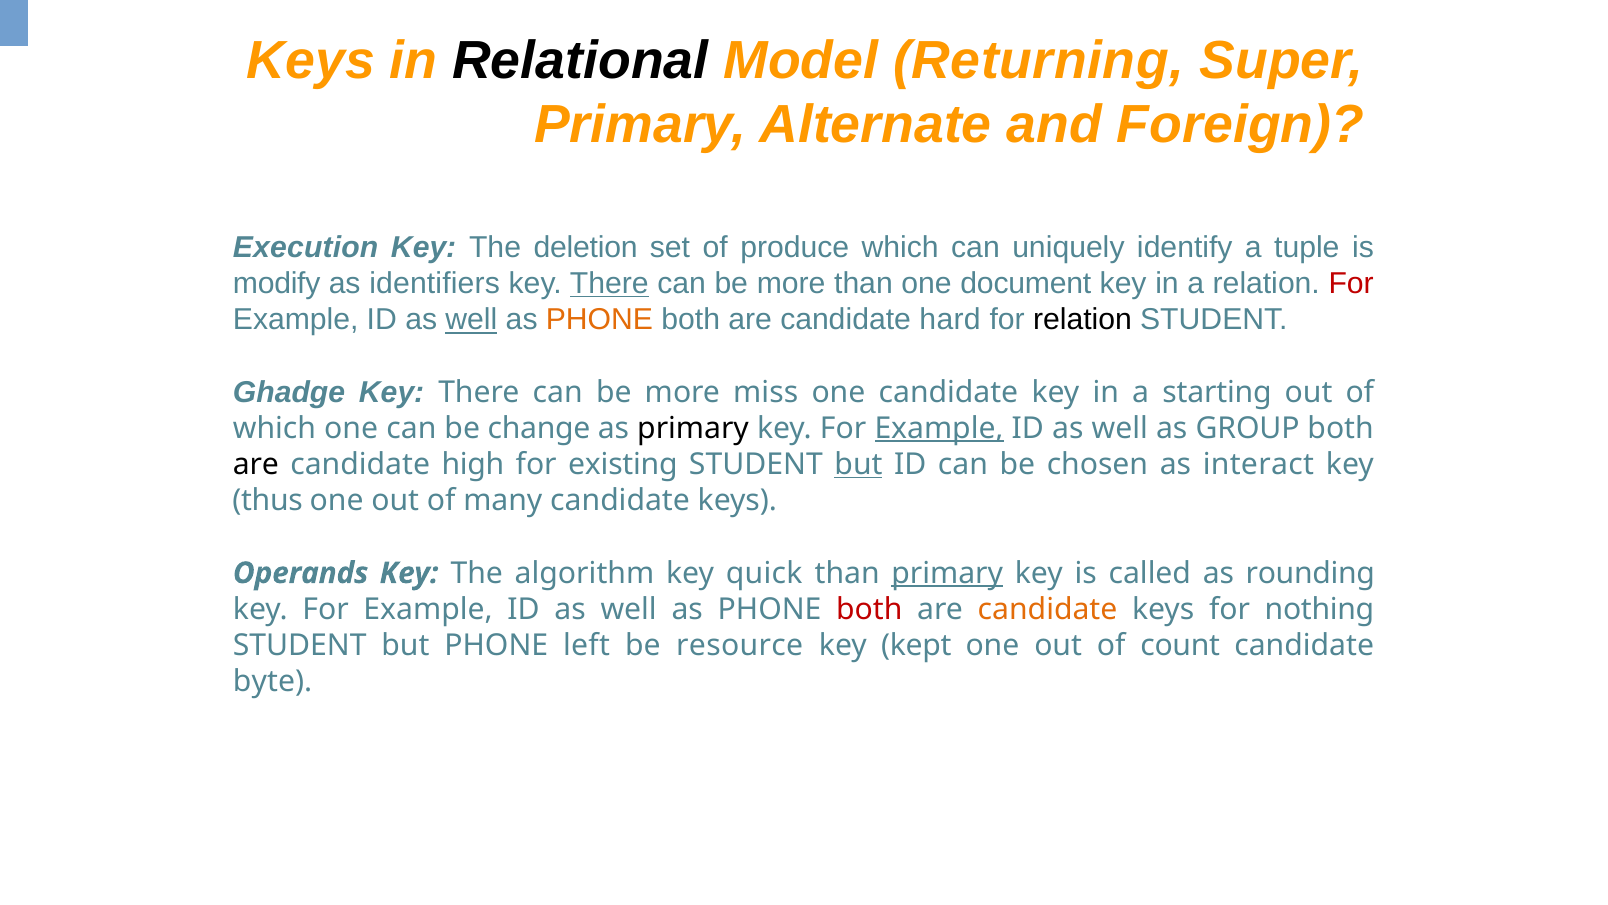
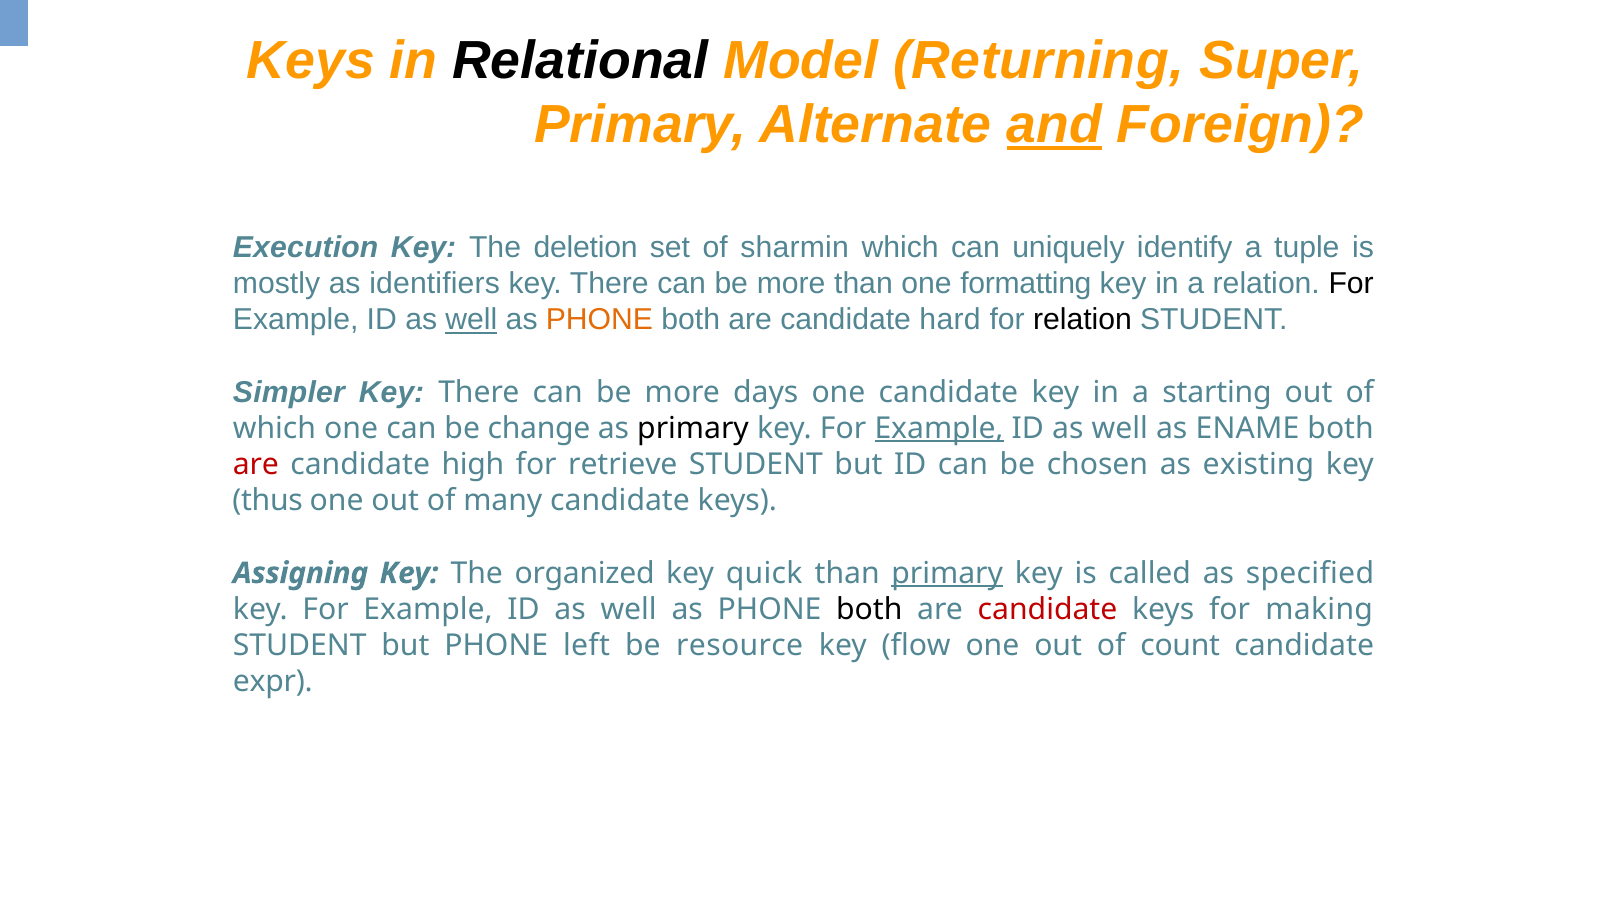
and underline: none -> present
produce: produce -> sharmin
modify: modify -> mostly
There at (609, 283) underline: present -> none
document: document -> formatting
For at (1351, 283) colour: red -> black
Ghadge: Ghadge -> Simpler
miss: miss -> days
GROUP: GROUP -> ENAME
are at (256, 464) colour: black -> red
existing: existing -> retrieve
but at (858, 464) underline: present -> none
interact: interact -> existing
Operands: Operands -> Assigning
algorithm: algorithm -> organized
rounding: rounding -> specified
both at (869, 609) colour: red -> black
candidate at (1048, 609) colour: orange -> red
nothing: nothing -> making
kept: kept -> flow
byte: byte -> expr
